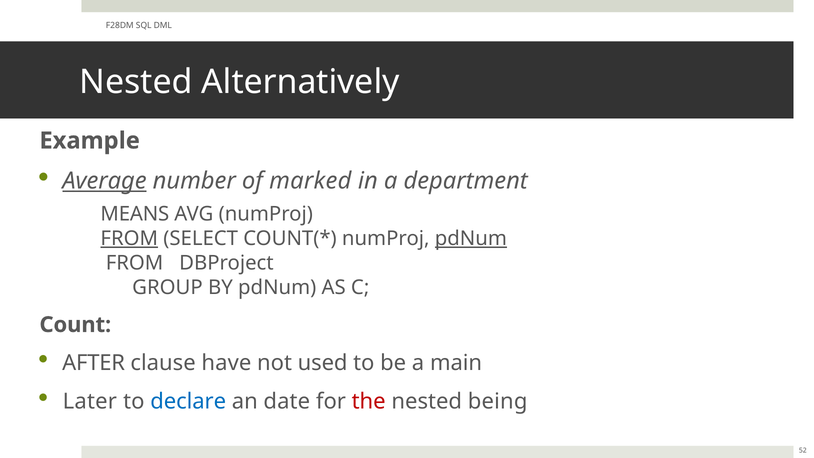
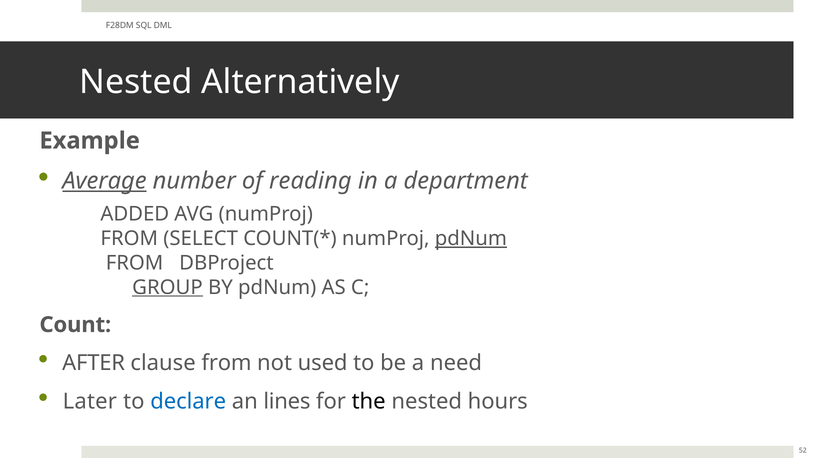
marked: marked -> reading
MEANS: MEANS -> ADDED
FROM at (129, 238) underline: present -> none
GROUP underline: none -> present
clause have: have -> from
main: main -> need
date: date -> lines
the colour: red -> black
being: being -> hours
